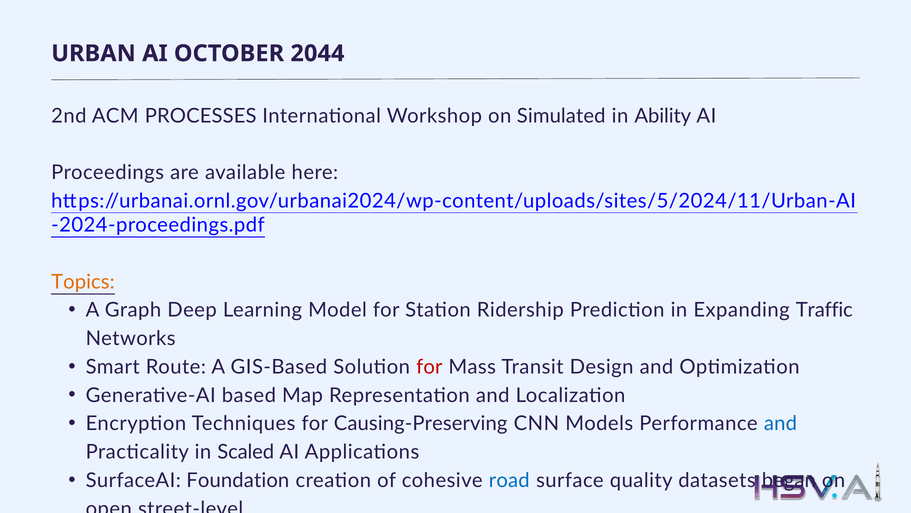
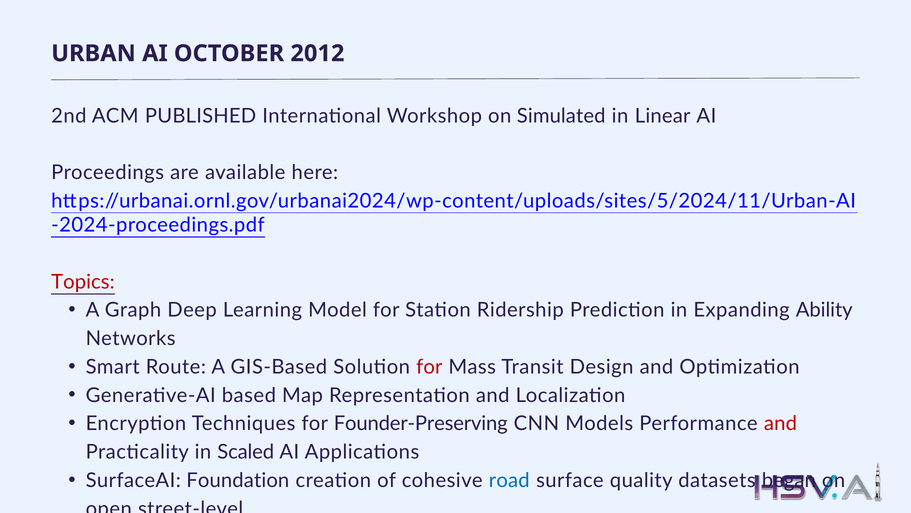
2044: 2044 -> 2012
PROCESSES: PROCESSES -> PUBLISHED
Ability: Ability -> Linear
Topics colour: orange -> red
Traffic: Traffic -> Ability
Causing-Preserving: Causing-Preserving -> Founder-Preserving
and at (780, 423) colour: blue -> red
